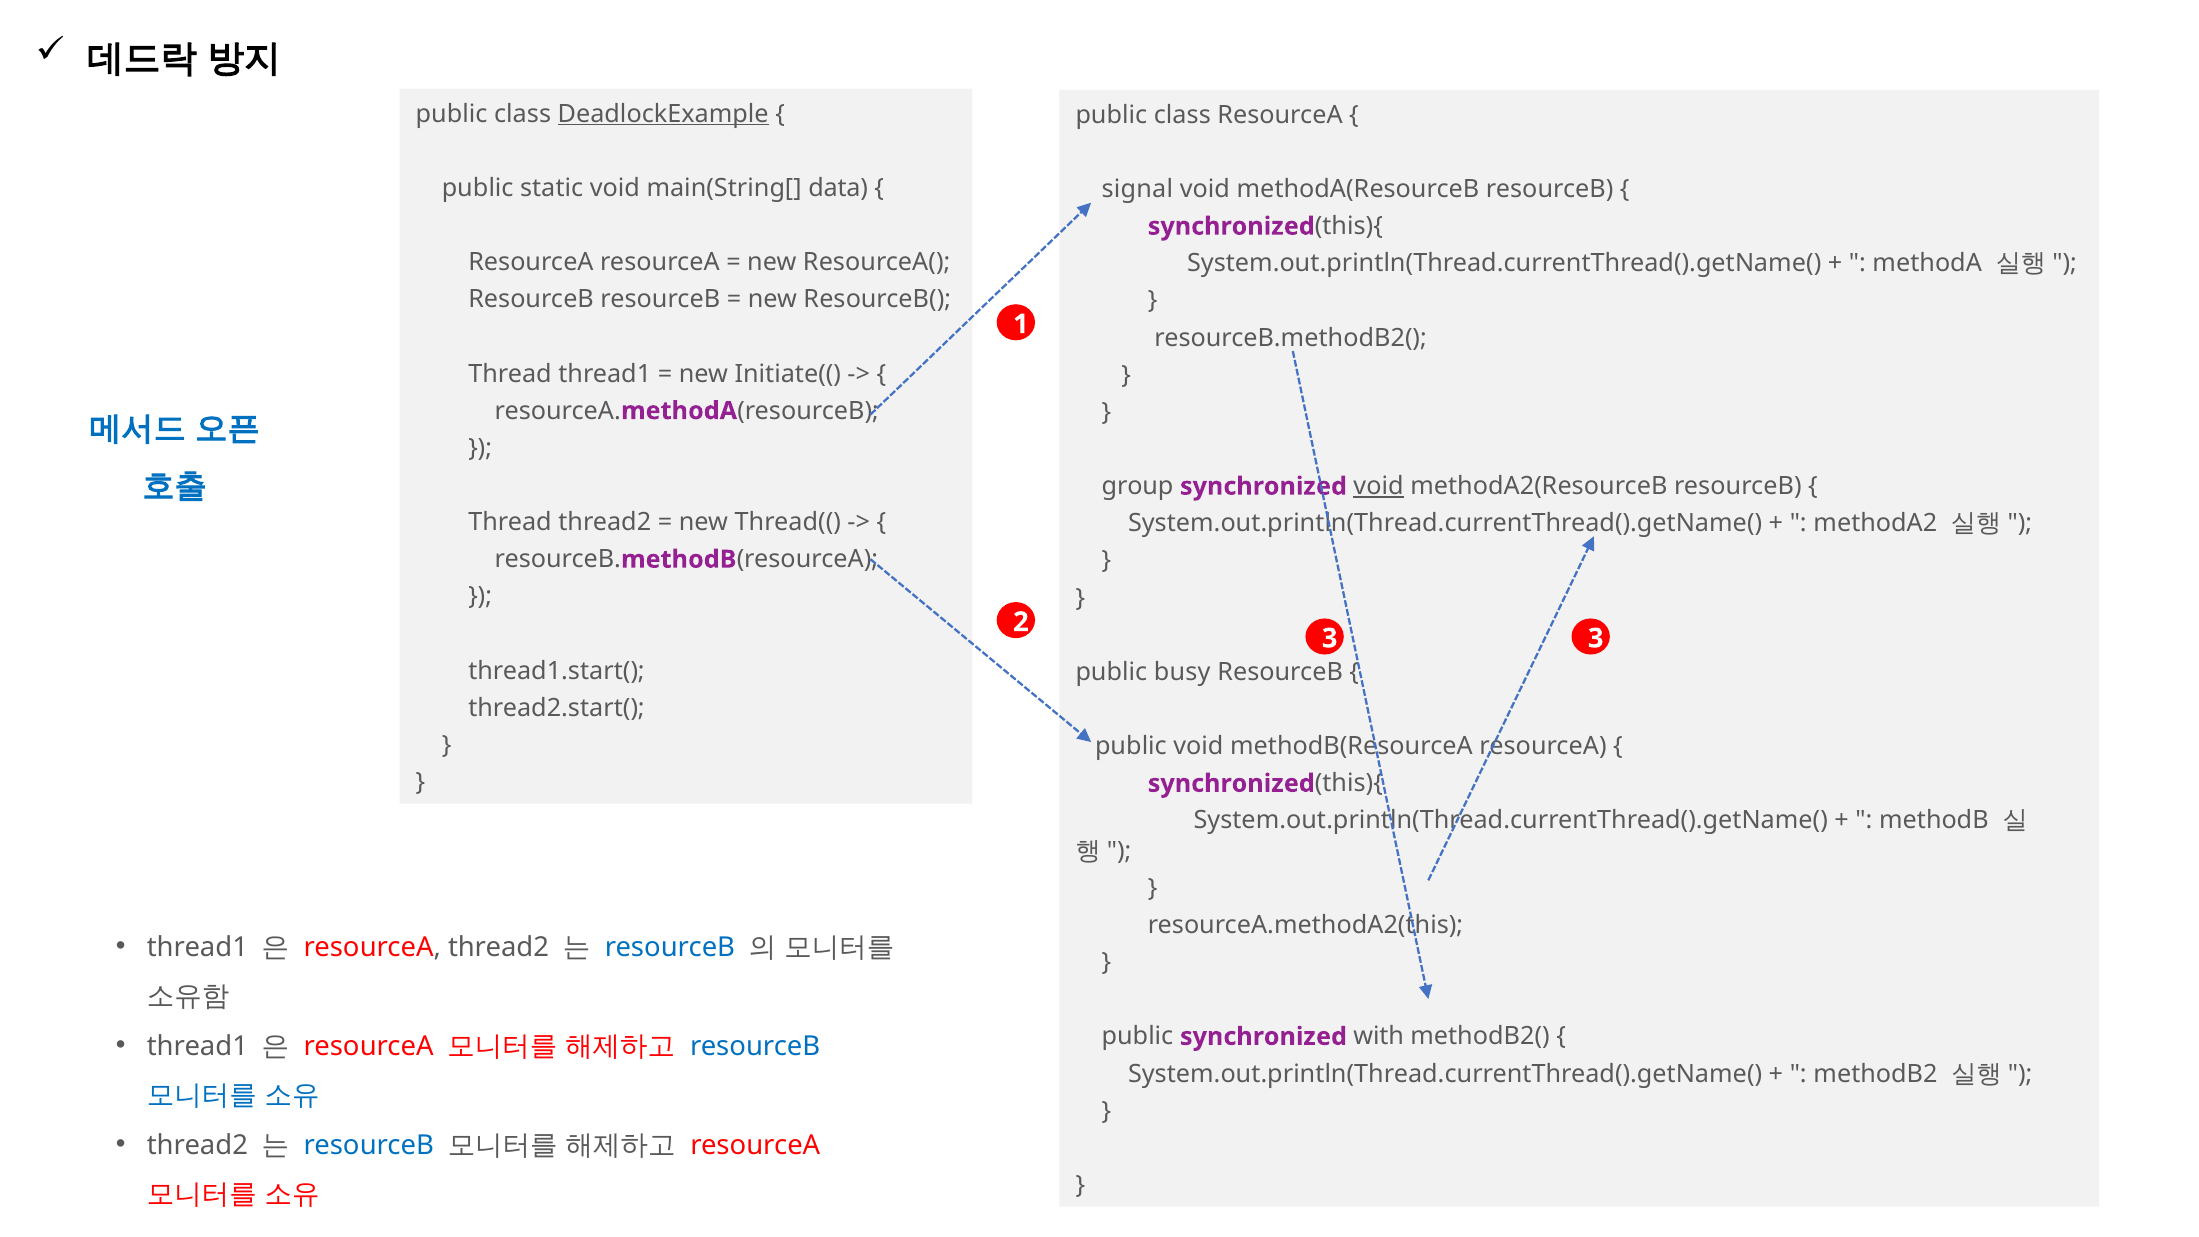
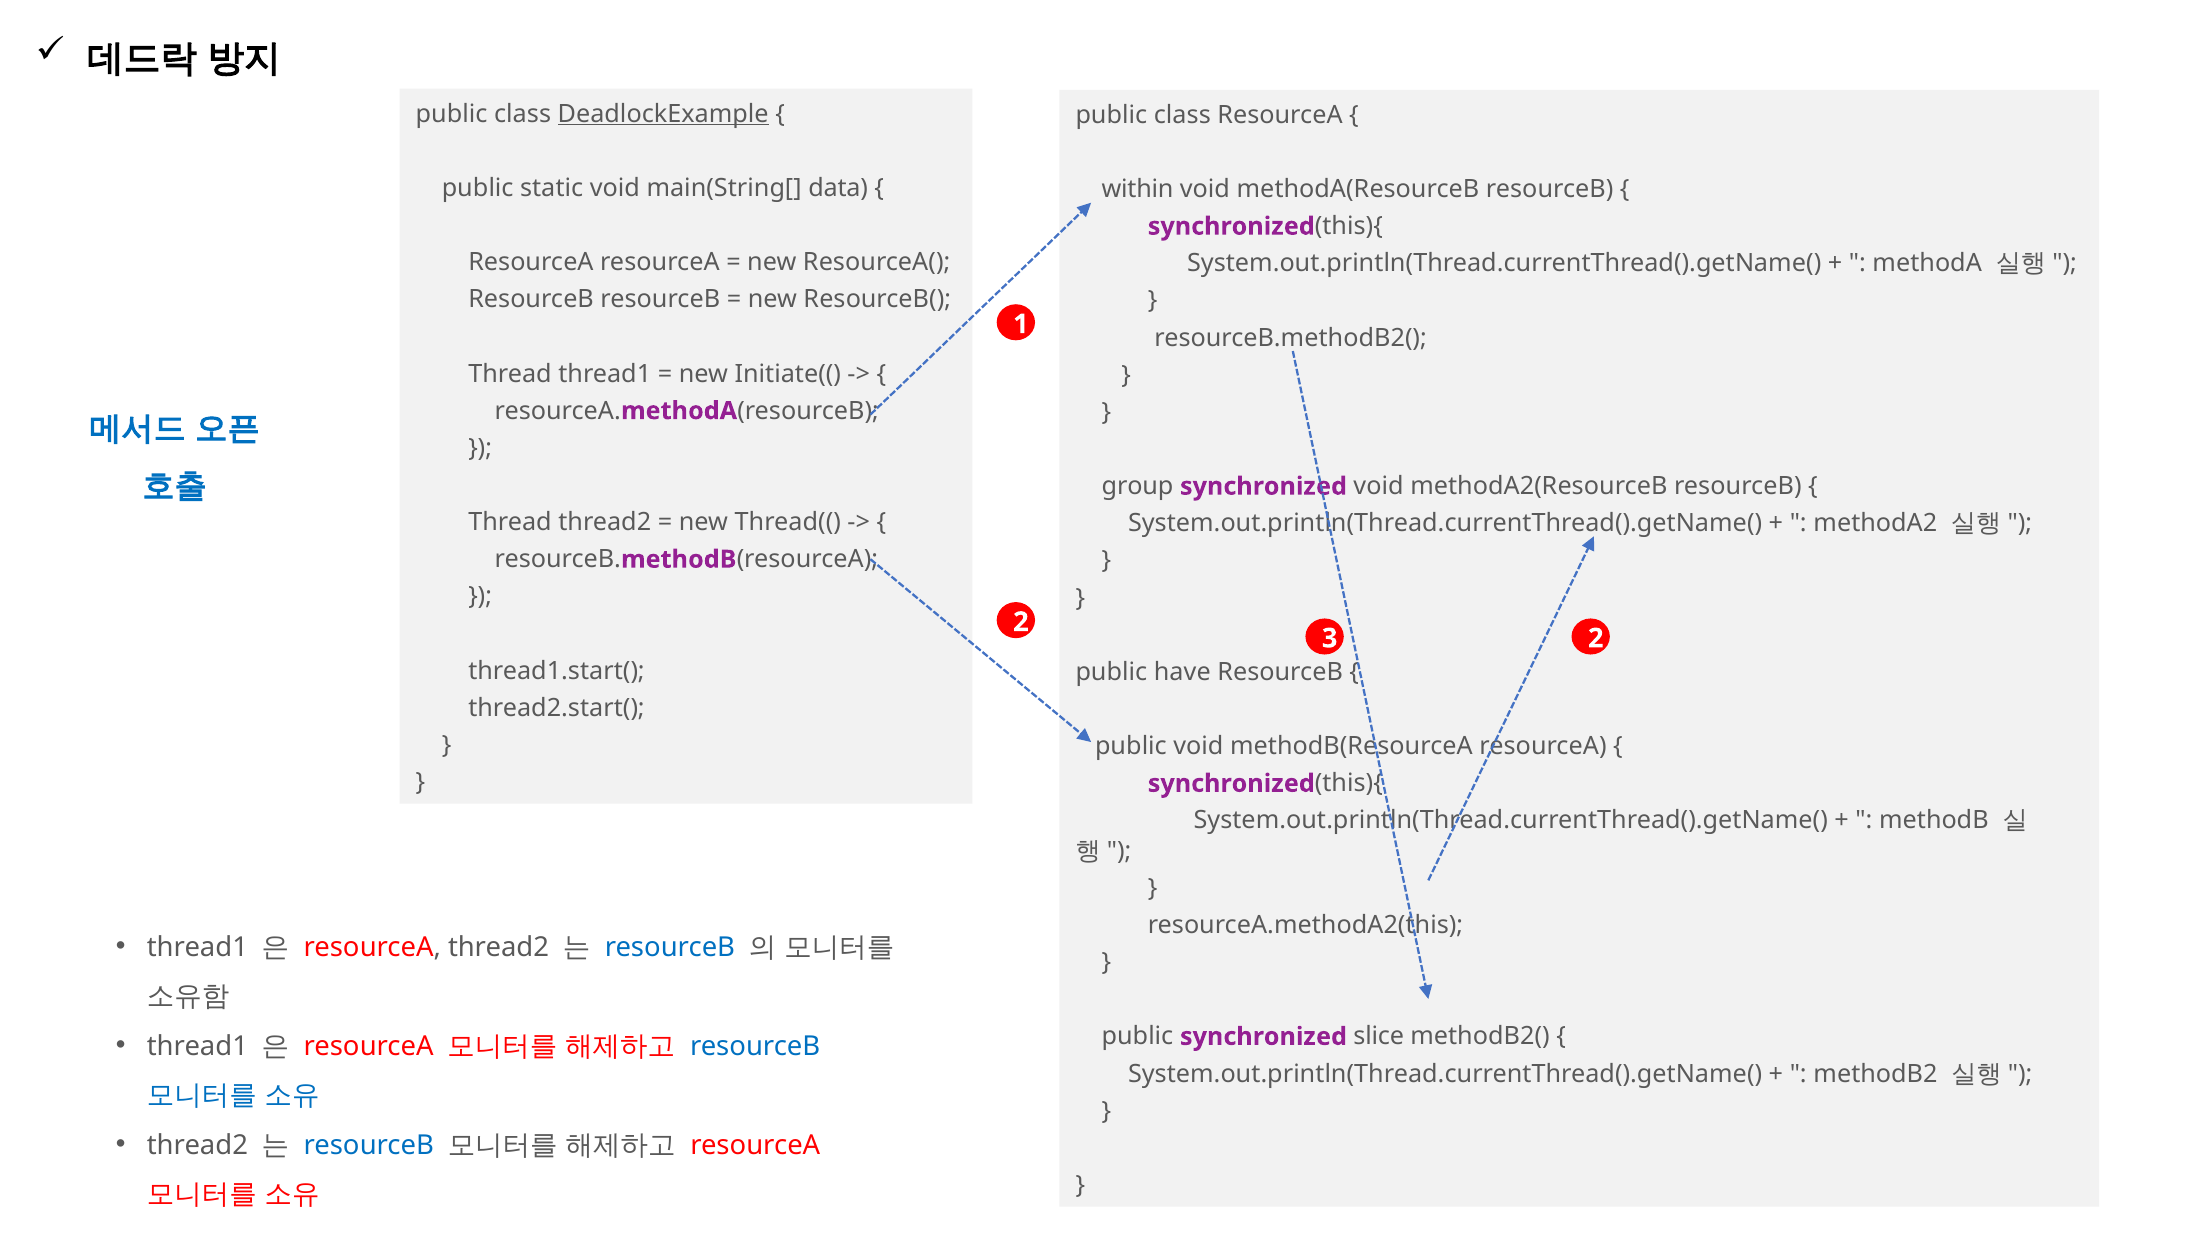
signal: signal -> within
void at (1379, 486) underline: present -> none
3 3: 3 -> 2
busy: busy -> have
with: with -> slice
